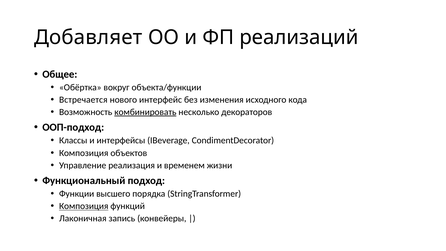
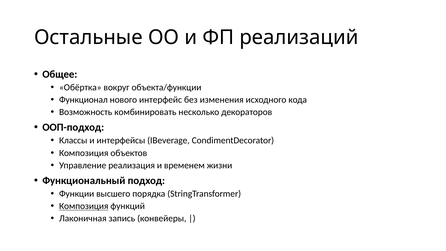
Добавляет: Добавляет -> Остальные
Встречается: Встречается -> Функционал
комбинировать underline: present -> none
